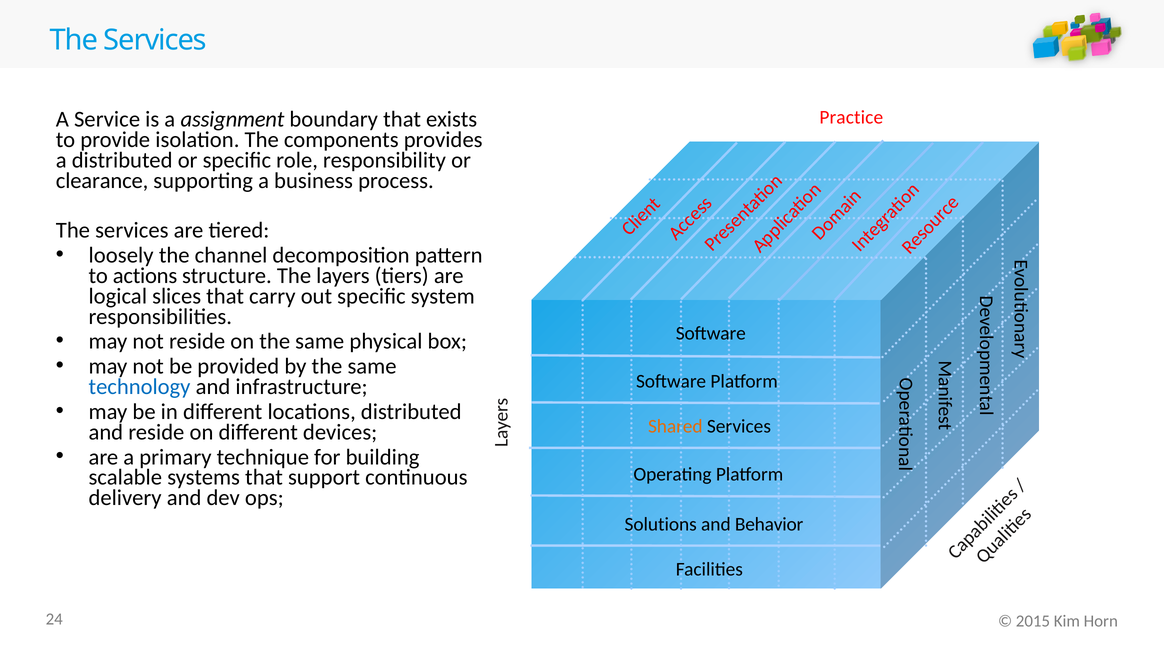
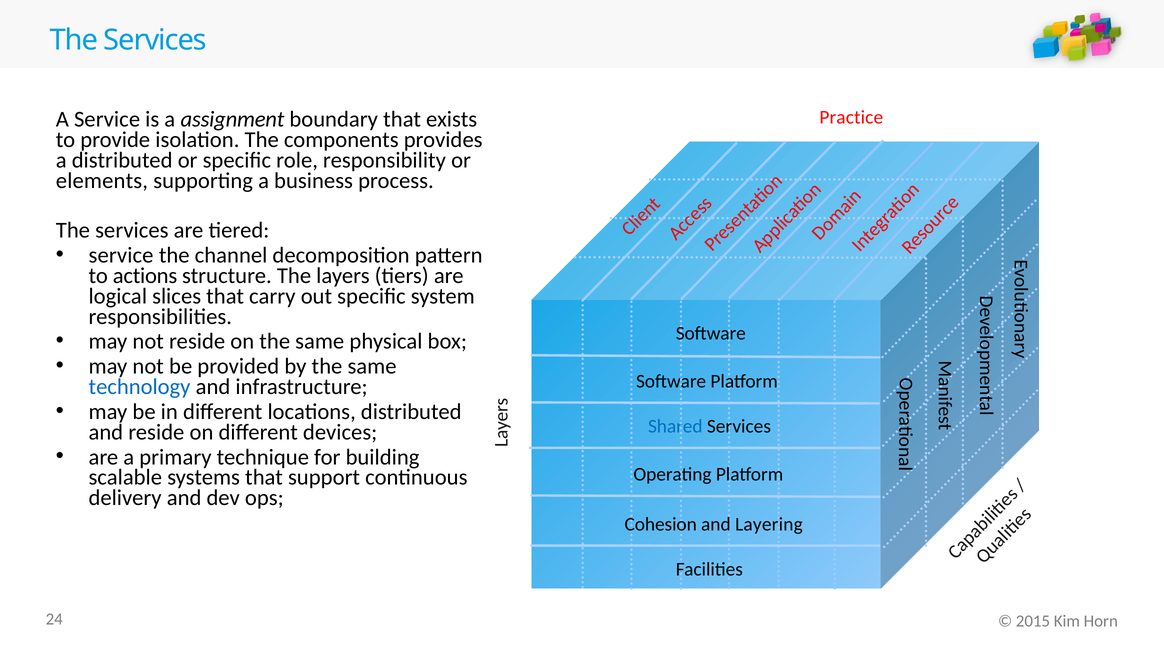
clearance: clearance -> elements
loosely at (121, 255): loosely -> service
Shared colour: orange -> blue
Solutions: Solutions -> Cohesion
Behavior: Behavior -> Layering
